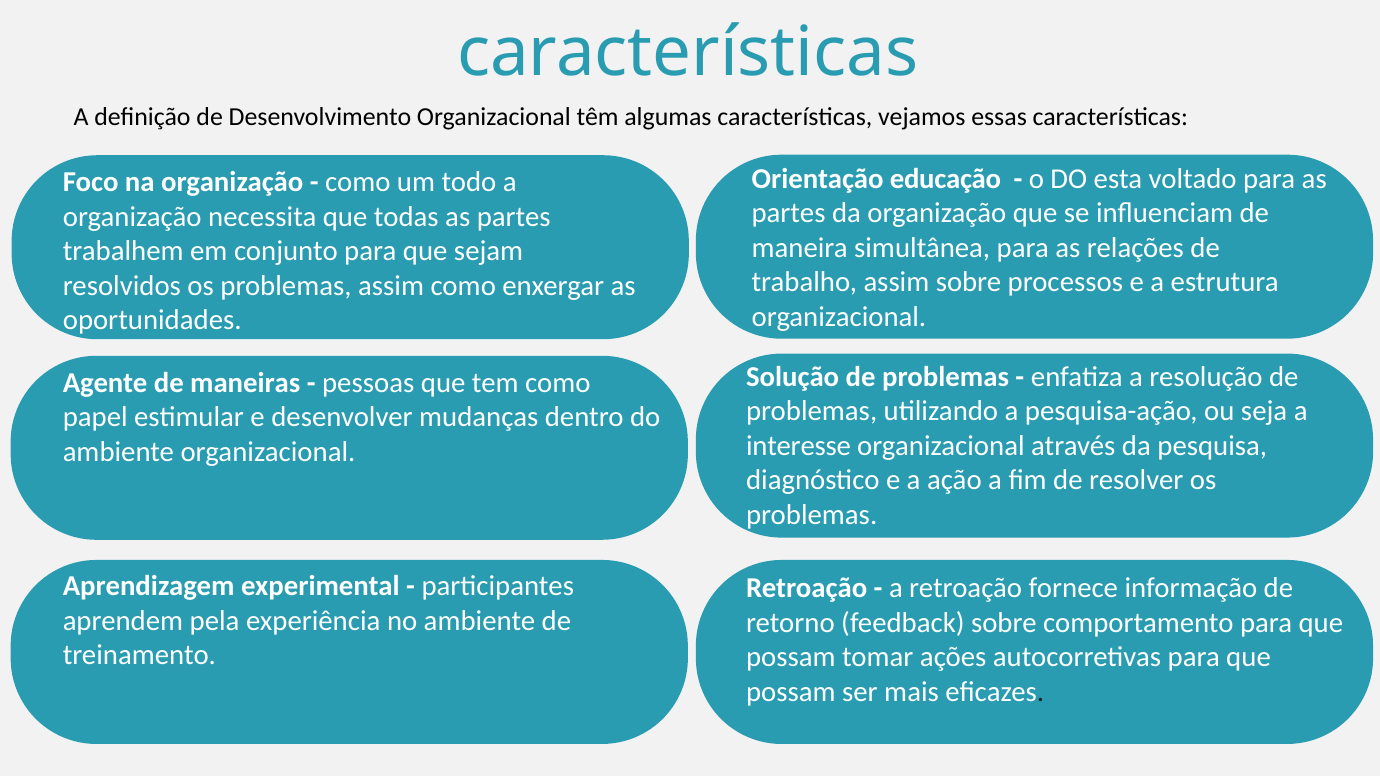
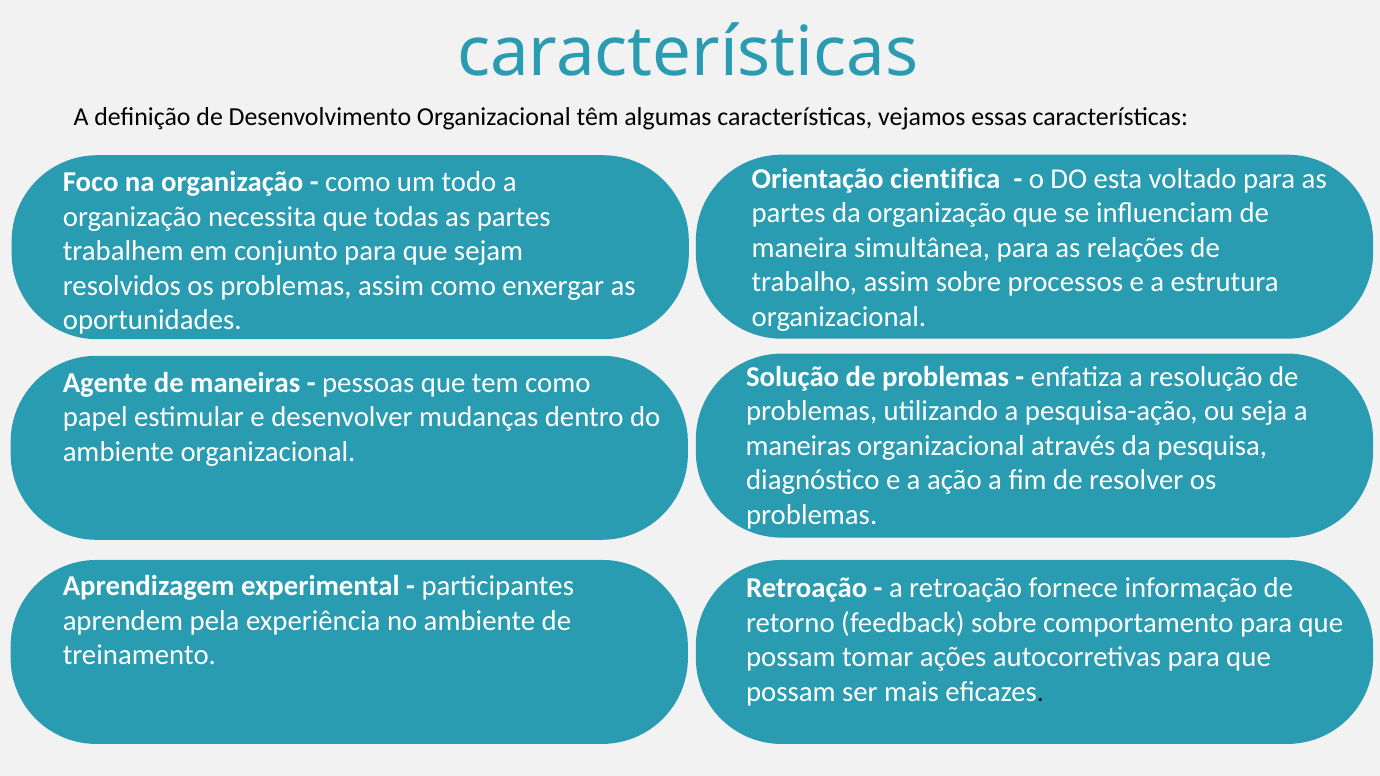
educação: educação -> cientifica
interesse at (798, 446): interesse -> maneiras
